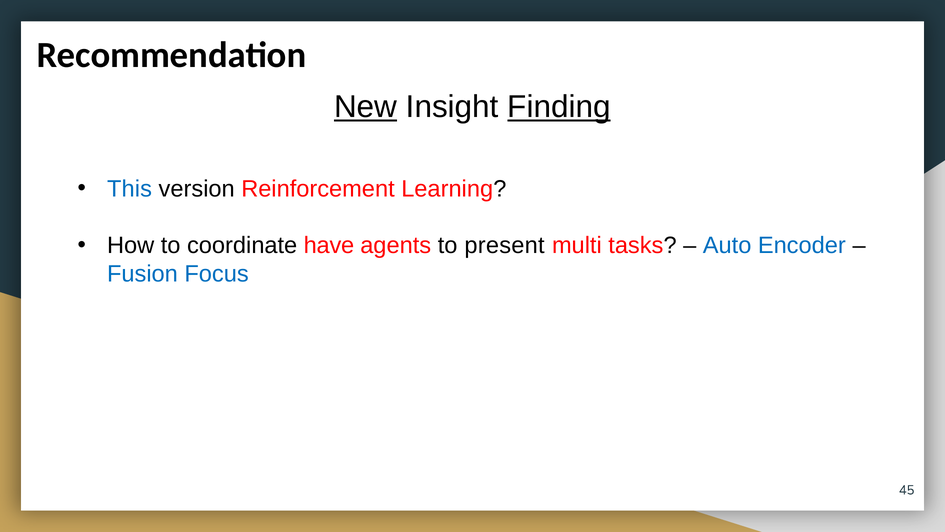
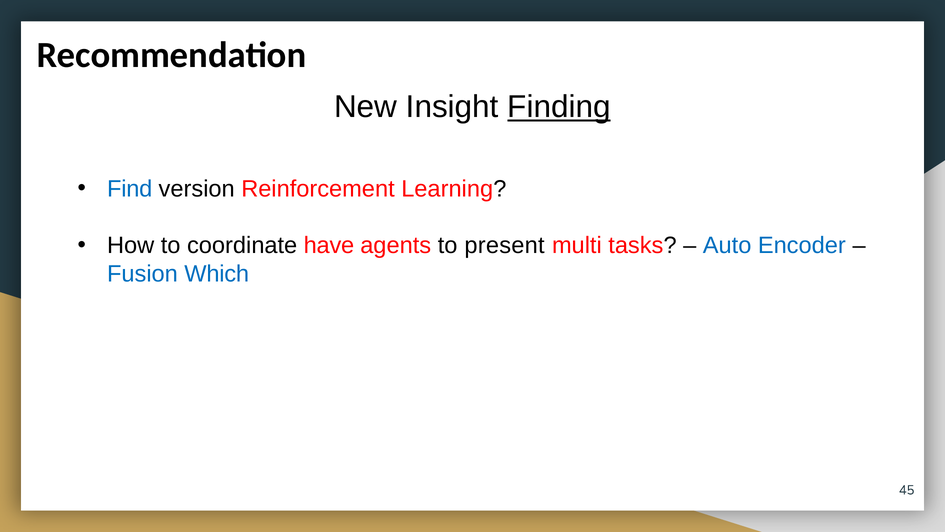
New underline: present -> none
This: This -> Find
Focus: Focus -> Which
